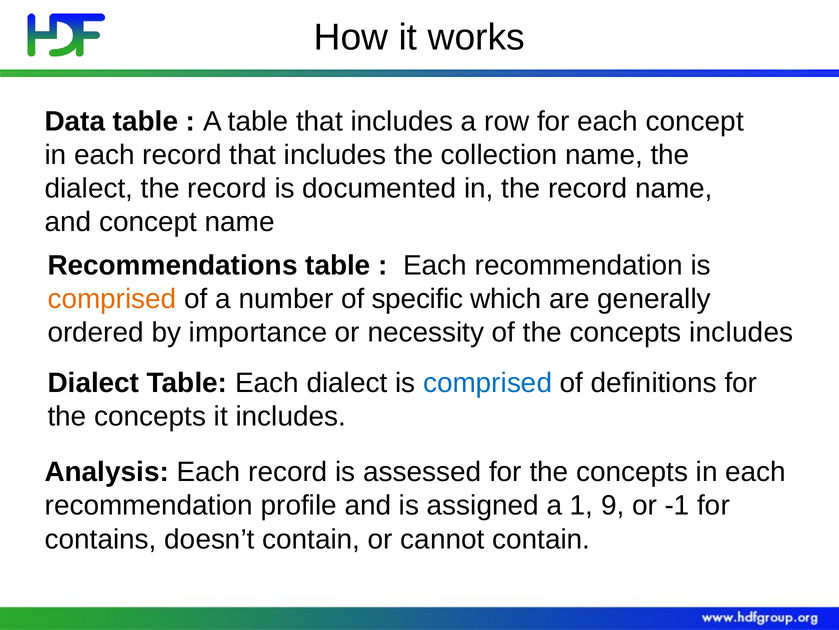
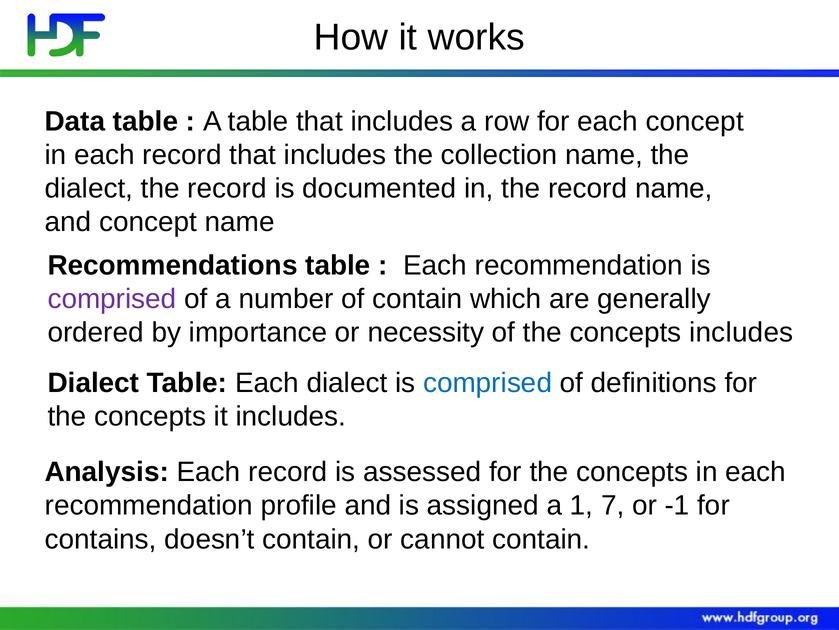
comprised at (112, 299) colour: orange -> purple
of specific: specific -> contain
9: 9 -> 7
